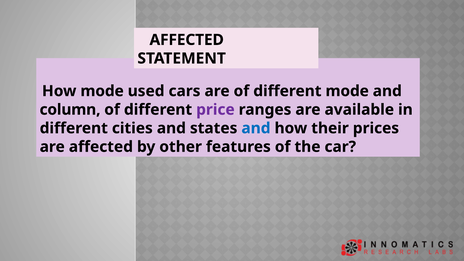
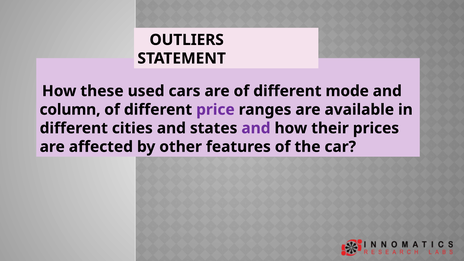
AFFECTED at (187, 40): AFFECTED -> OUTLIERS
How mode: mode -> these
and at (256, 128) colour: blue -> purple
